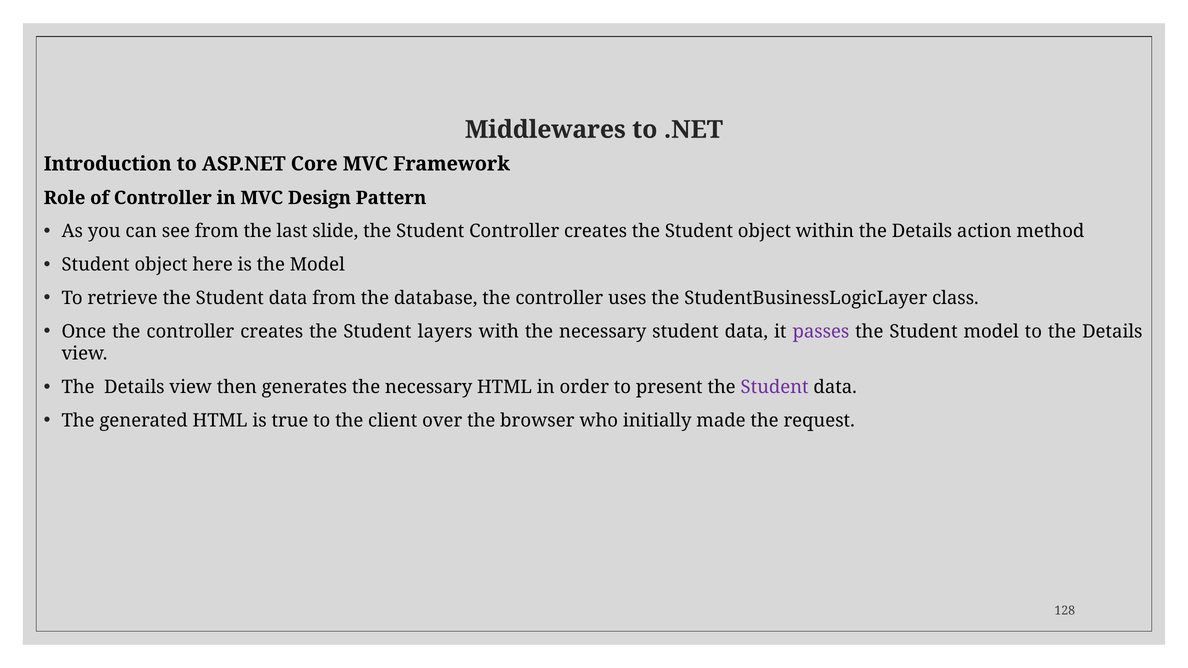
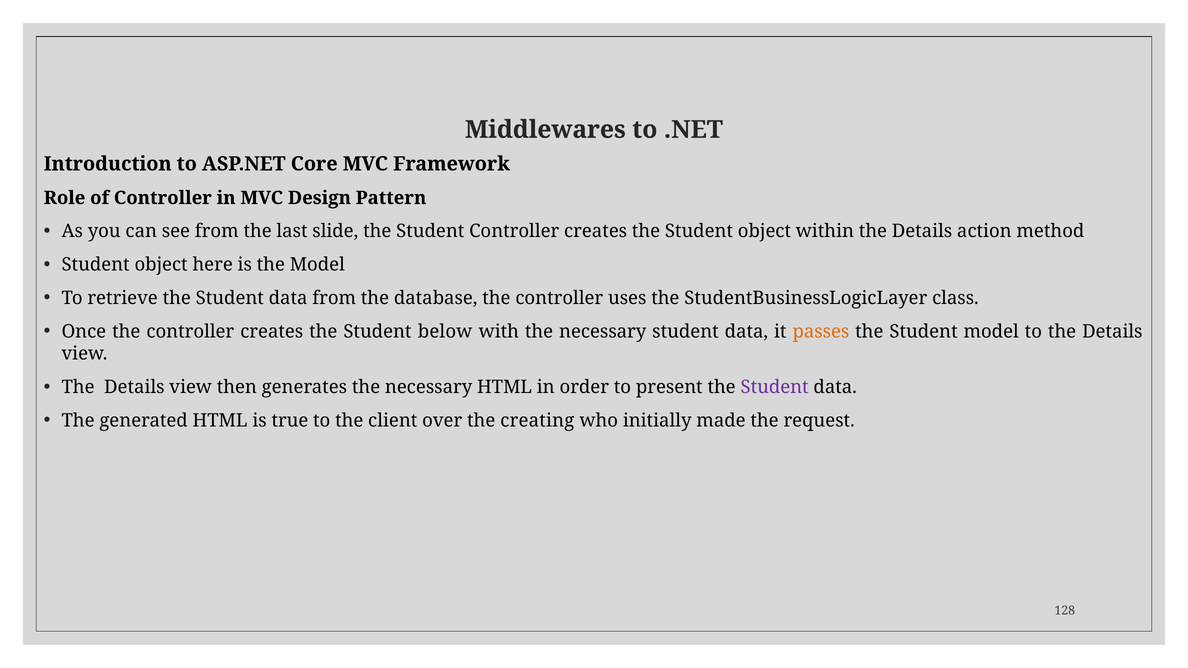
layers: layers -> below
passes colour: purple -> orange
browser: browser -> creating
